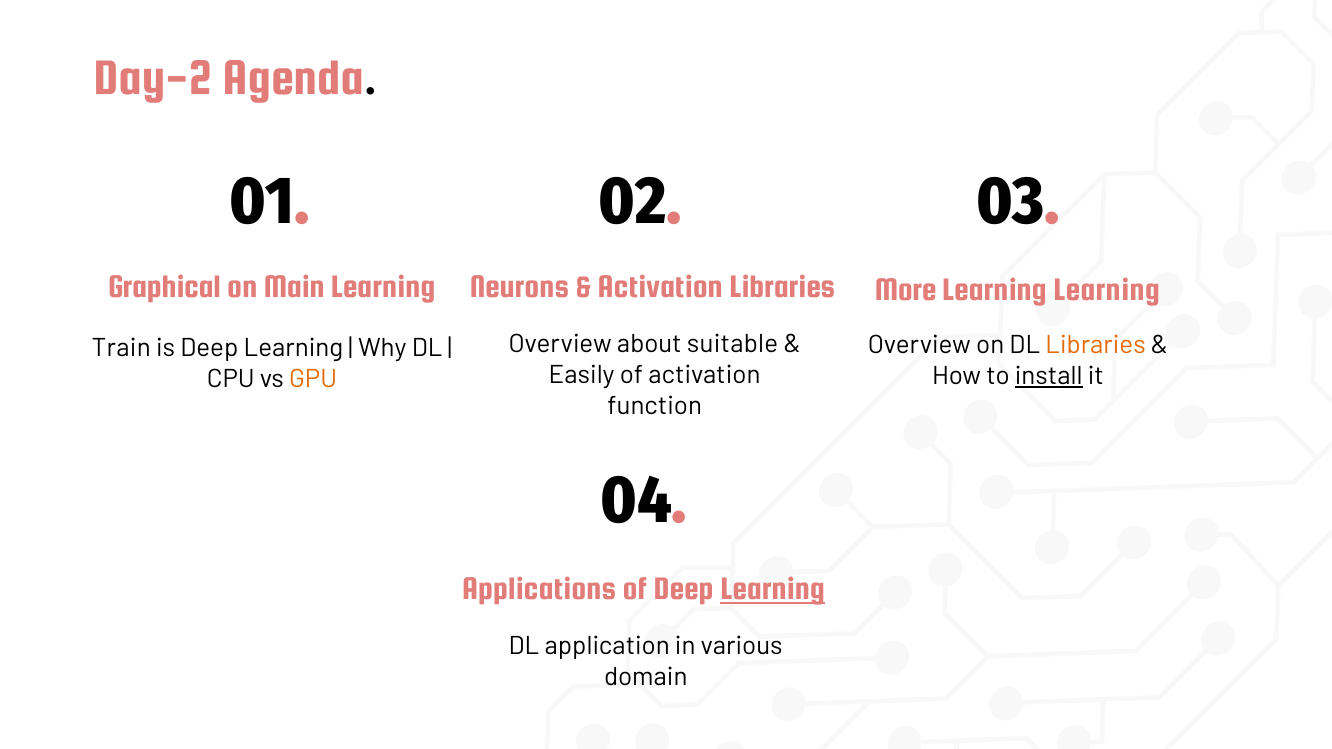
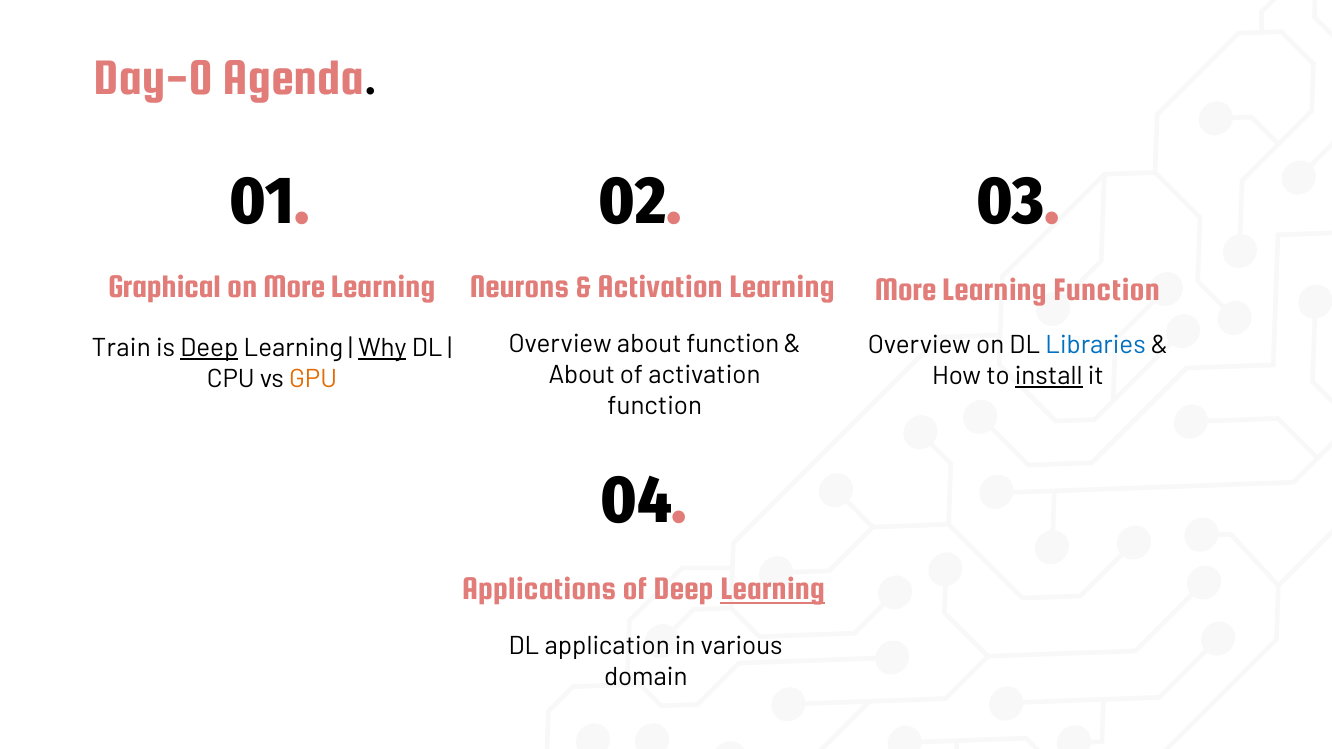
Day-2: Day-2 -> Day-0
on Main: Main -> More
Activation Libraries: Libraries -> Learning
Learning Learning: Learning -> Function
about suitable: suitable -> function
Libraries at (1096, 345) colour: orange -> blue
Deep at (209, 348) underline: none -> present
Why underline: none -> present
Easily at (582, 375): Easily -> About
